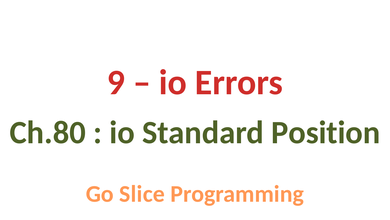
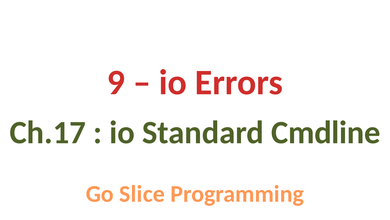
Ch.80: Ch.80 -> Ch.17
Position: Position -> Cmdline
